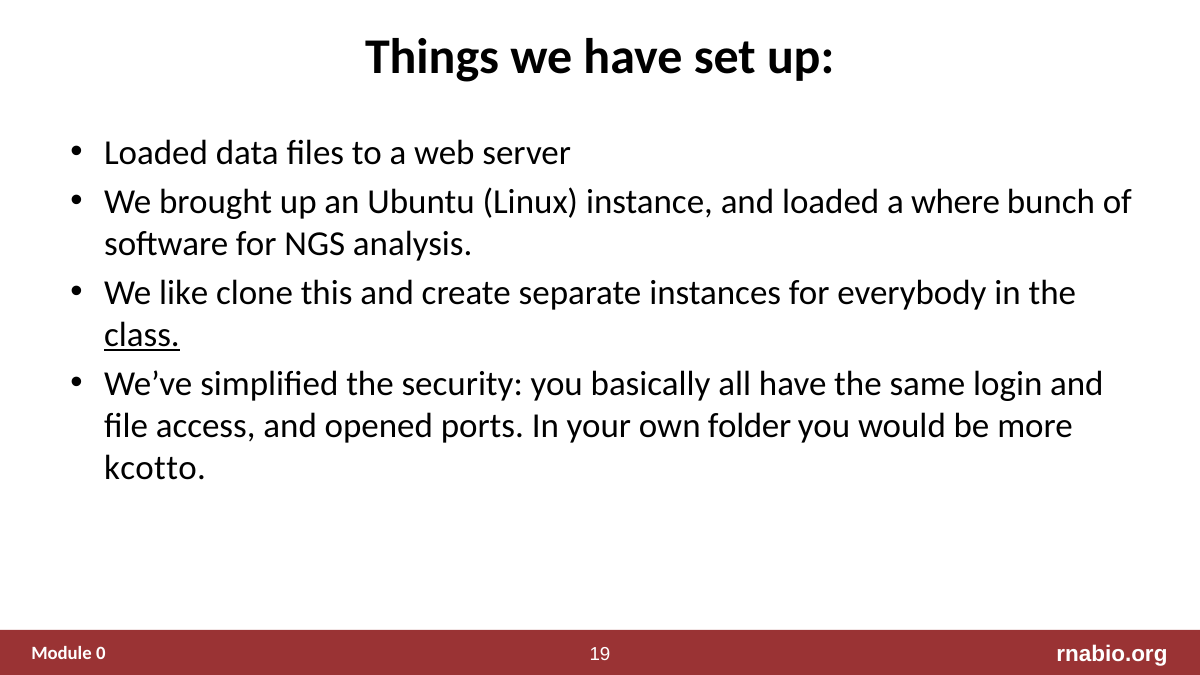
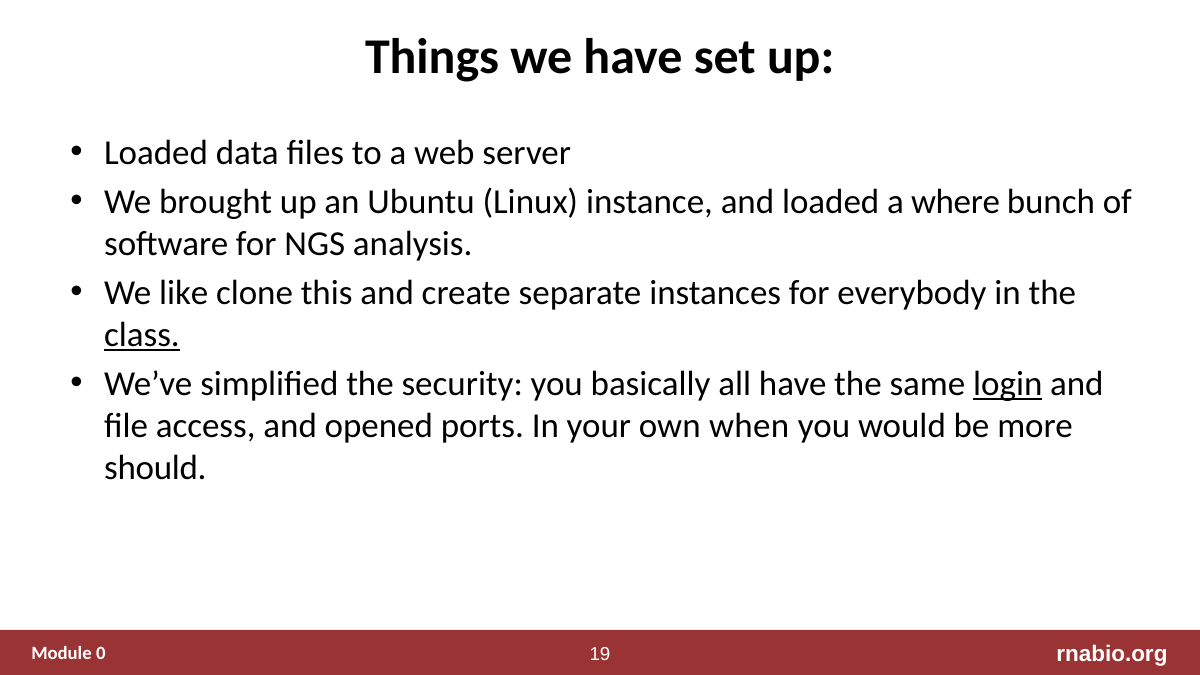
login underline: none -> present
folder: folder -> when
kcotto: kcotto -> should
